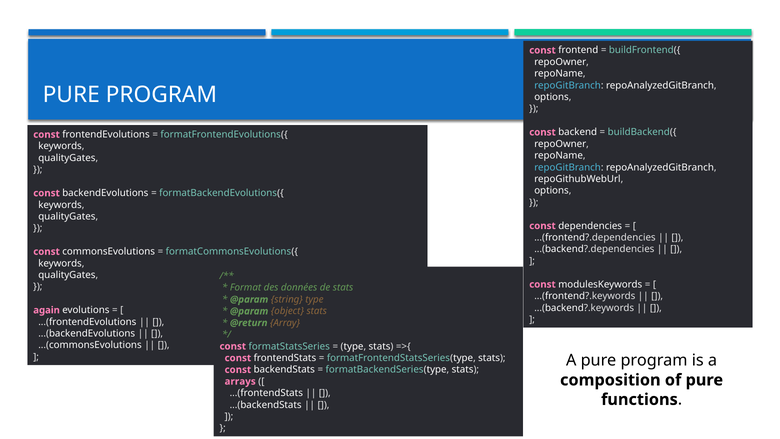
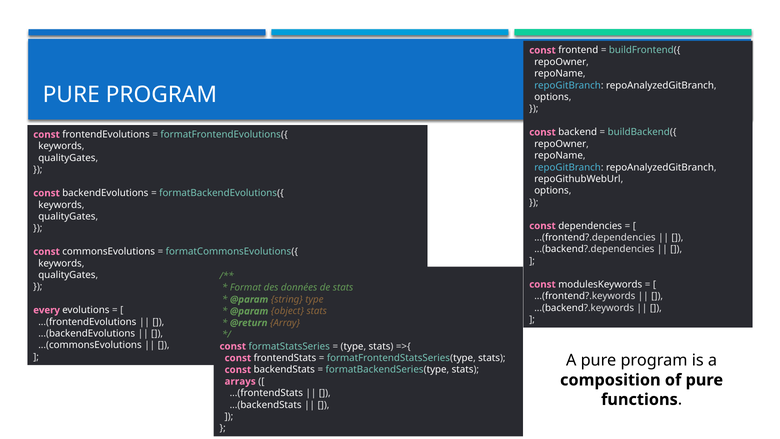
again: again -> every
